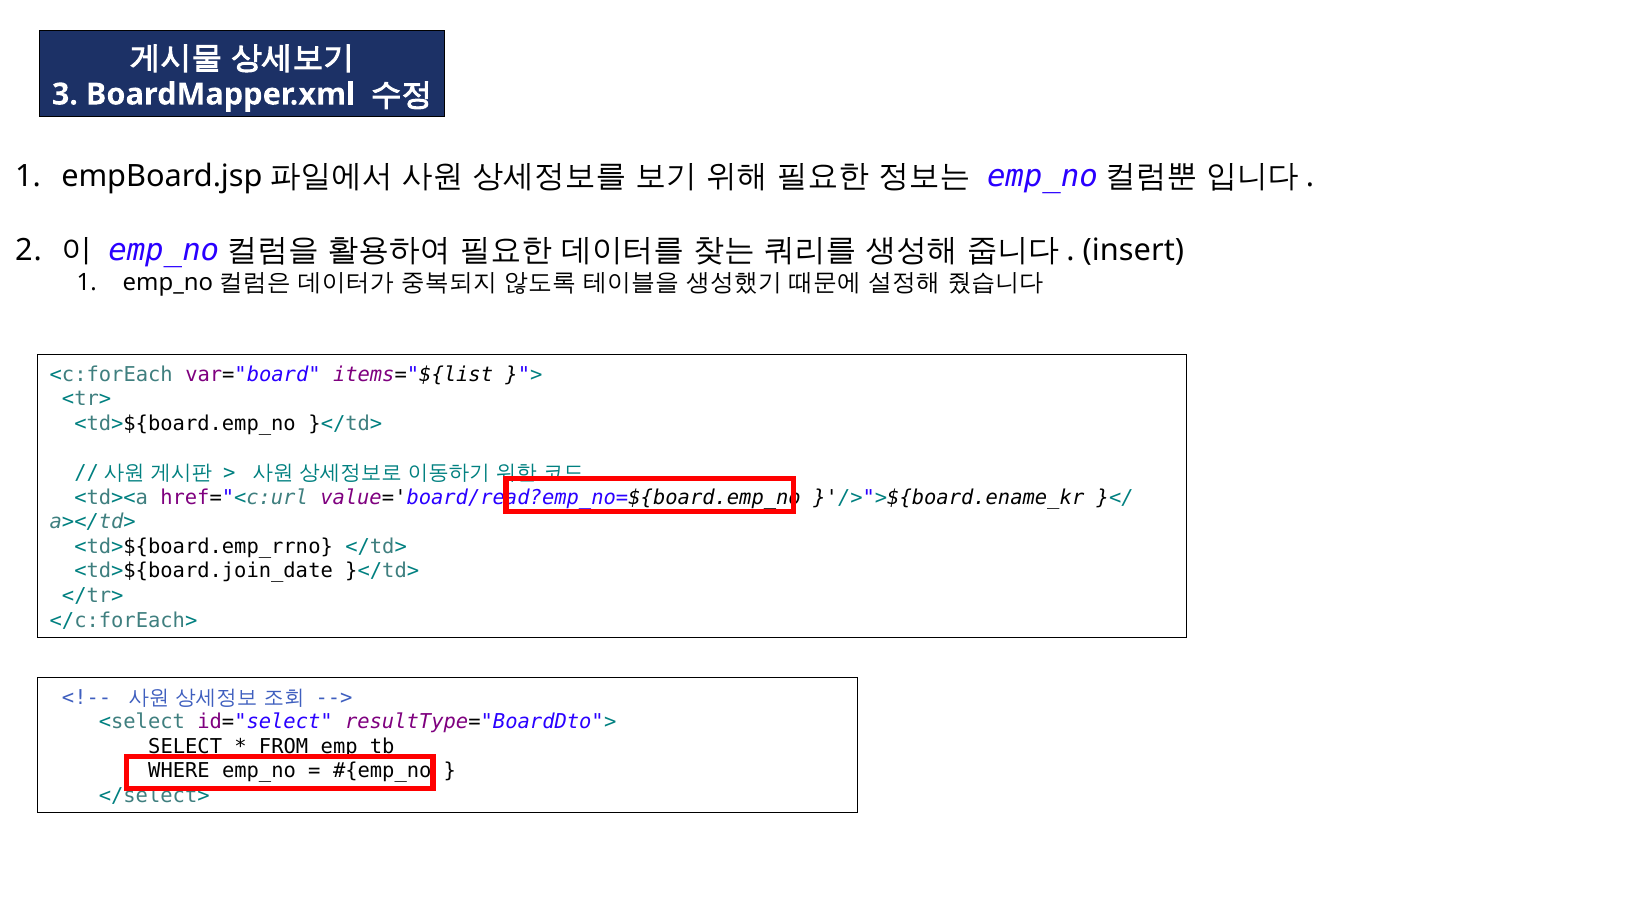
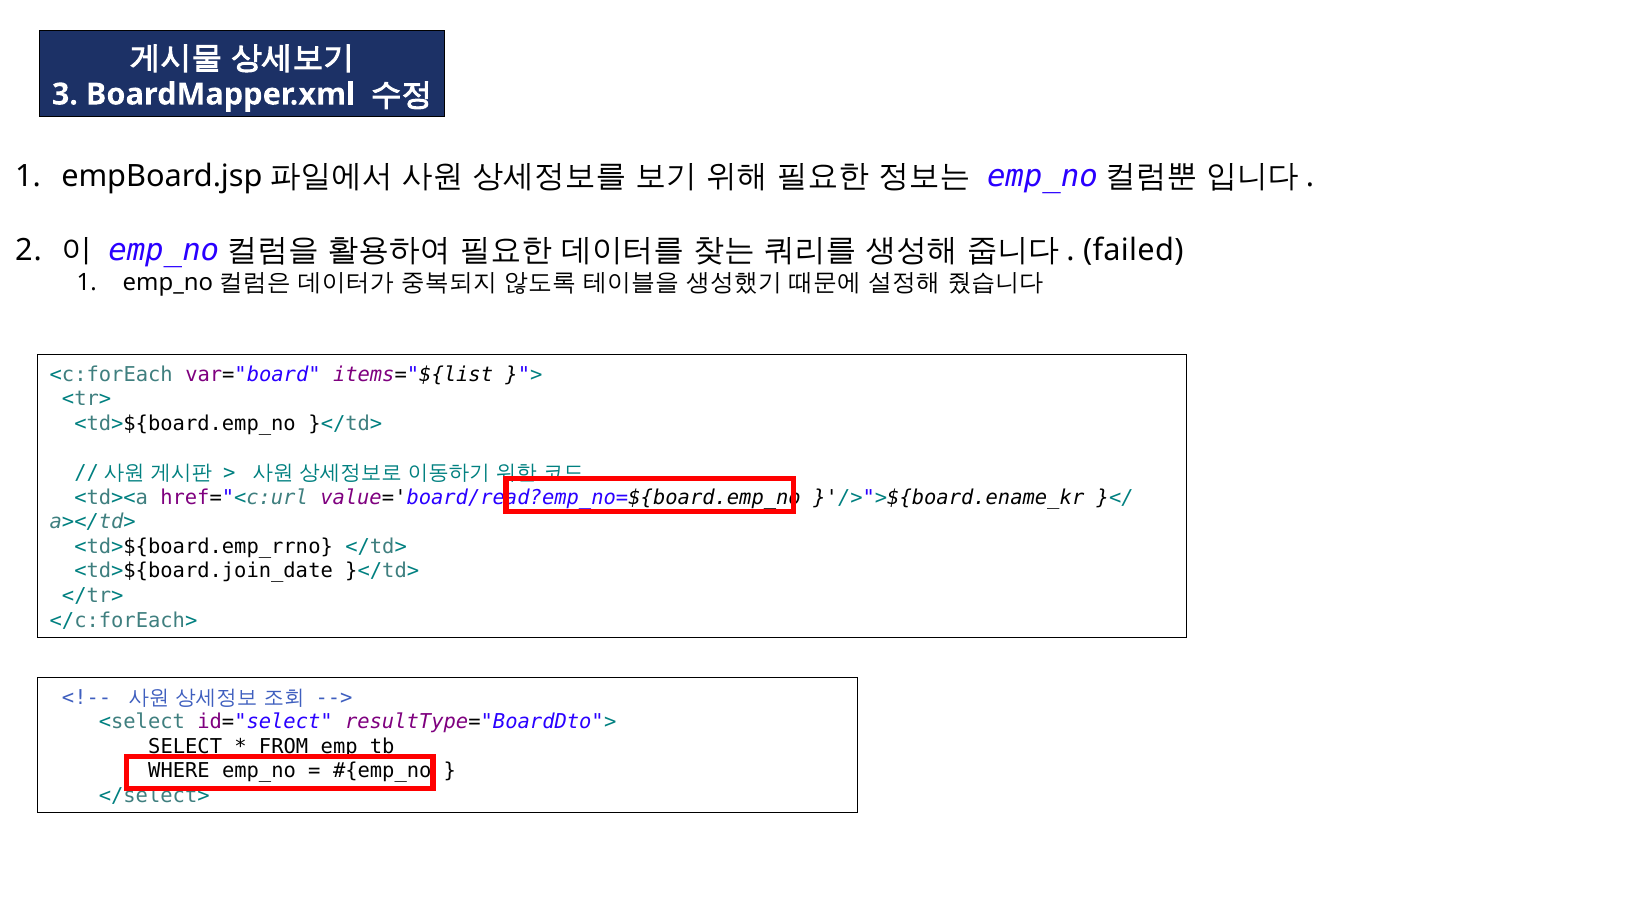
insert: insert -> failed
